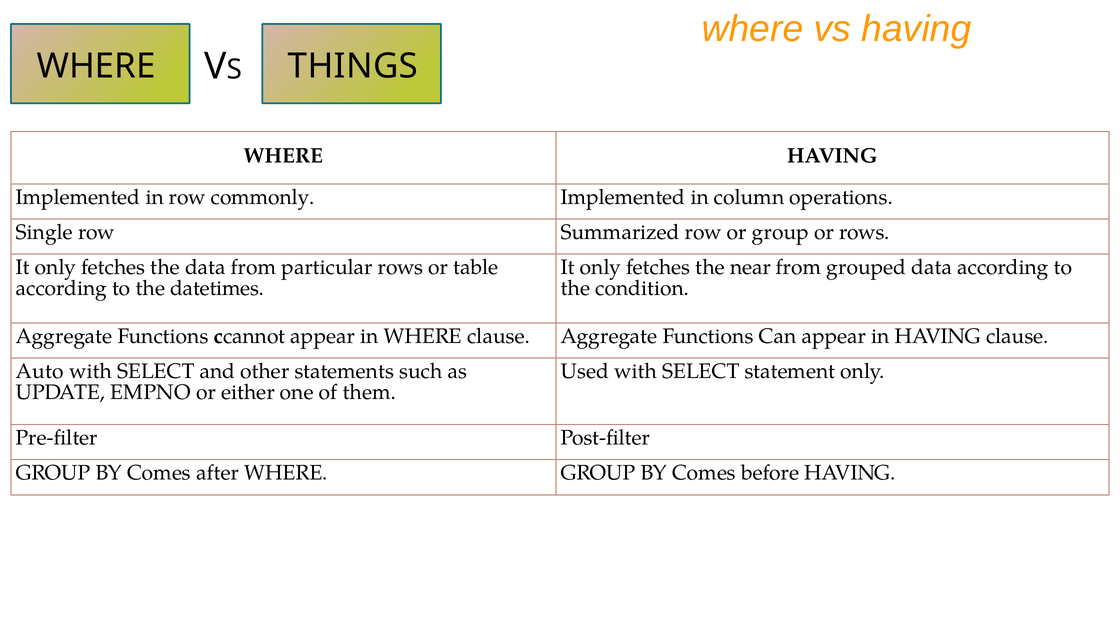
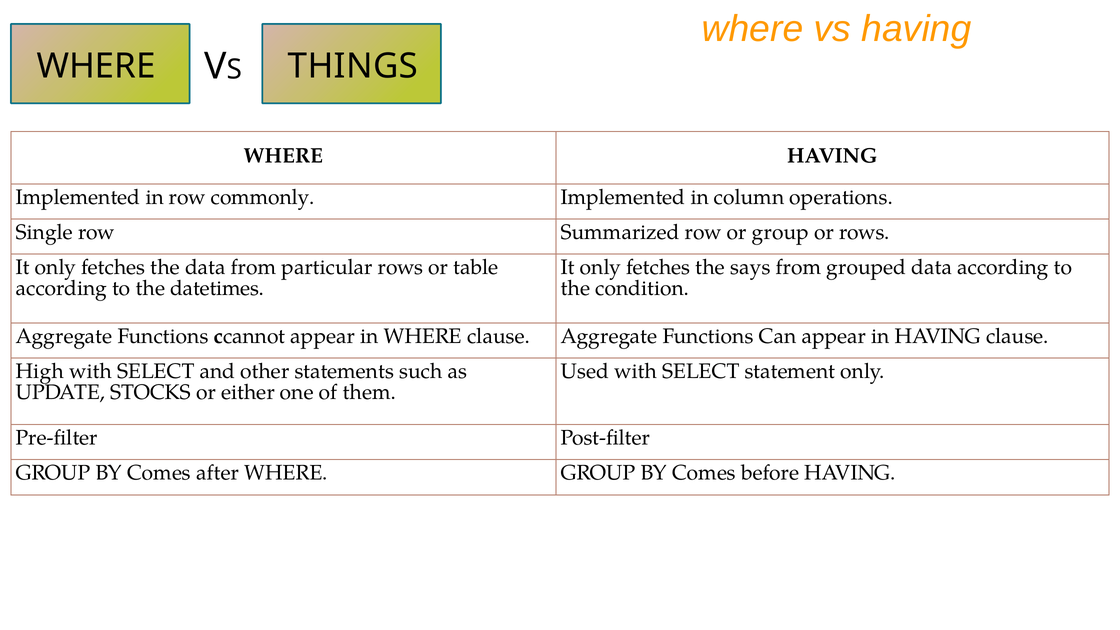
near: near -> says
Auto: Auto -> High
EMPNO: EMPNO -> STOCKS
